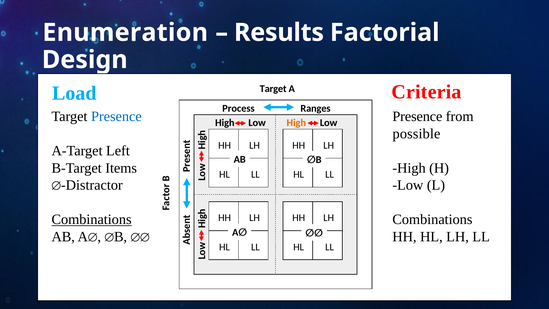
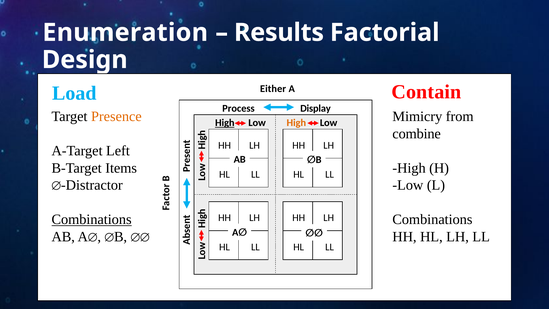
Criteria: Criteria -> Contain
Target at (273, 89): Target -> Either
Ranges: Ranges -> Display
Presence at (116, 116) colour: blue -> orange
Presence at (417, 116): Presence -> Mimicry
High at (225, 123) underline: none -> present
possible: possible -> combine
